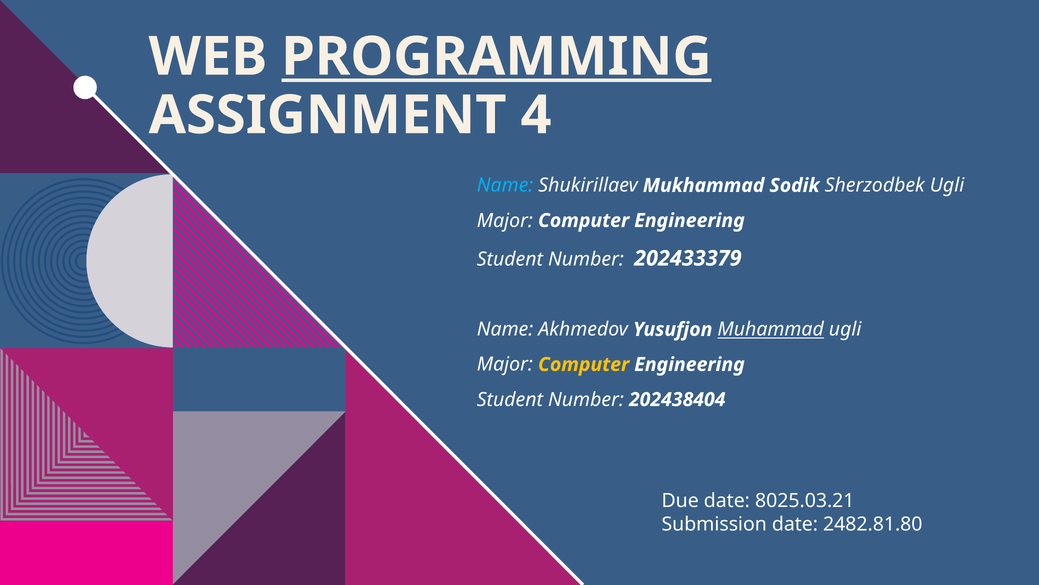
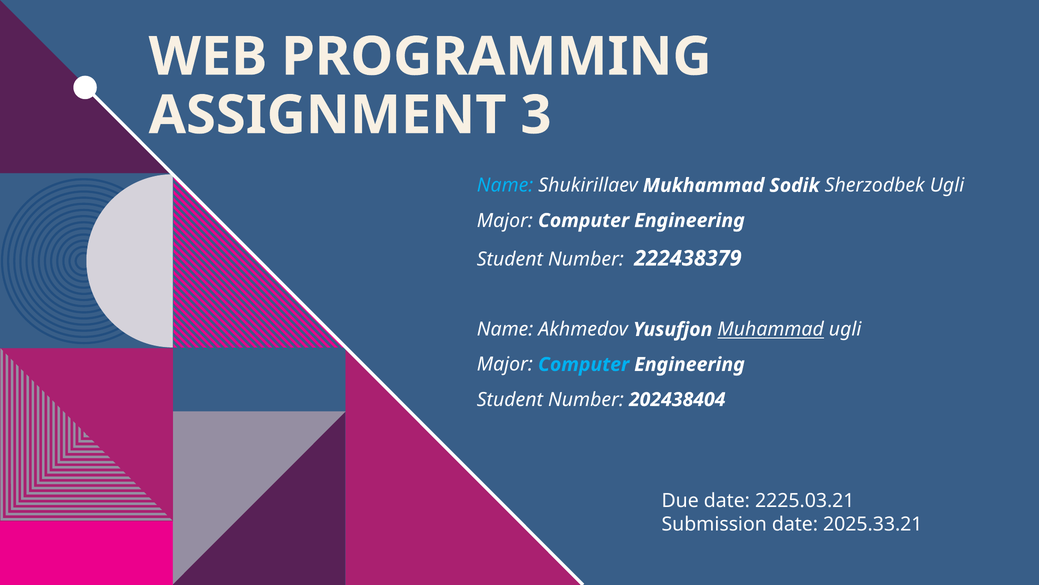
PROGRAMMING underline: present -> none
4: 4 -> 3
202433379: 202433379 -> 222438379
Computer at (584, 364) colour: yellow -> light blue
8025.03.21: 8025.03.21 -> 2225.03.21
2482.81.80: 2482.81.80 -> 2025.33.21
